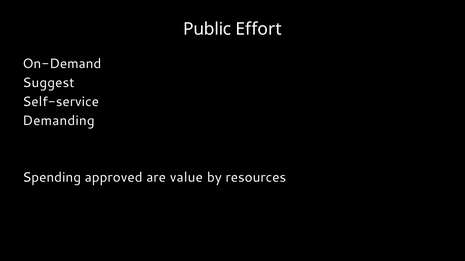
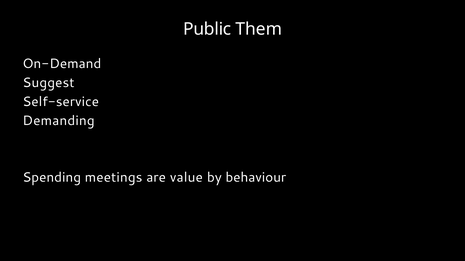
Effort: Effort -> Them
approved: approved -> meetings
resources: resources -> behaviour
